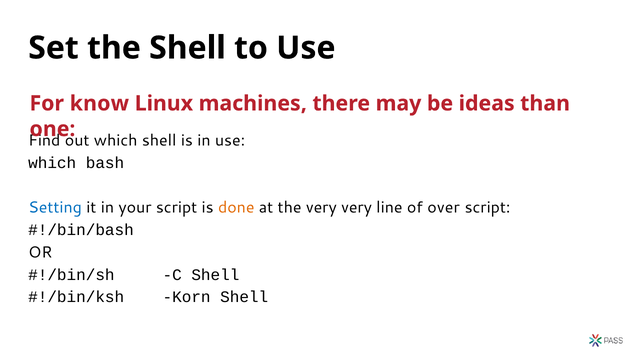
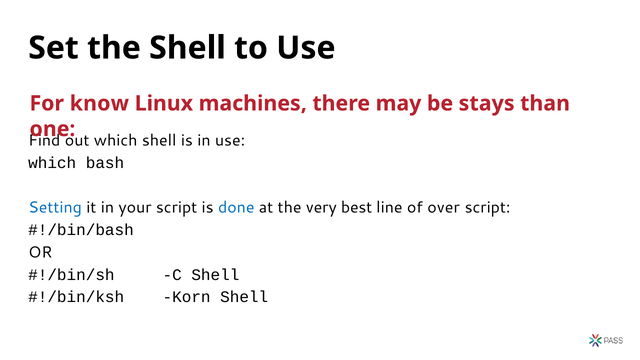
ideas: ideas -> stays
done colour: orange -> blue
very very: very -> best
